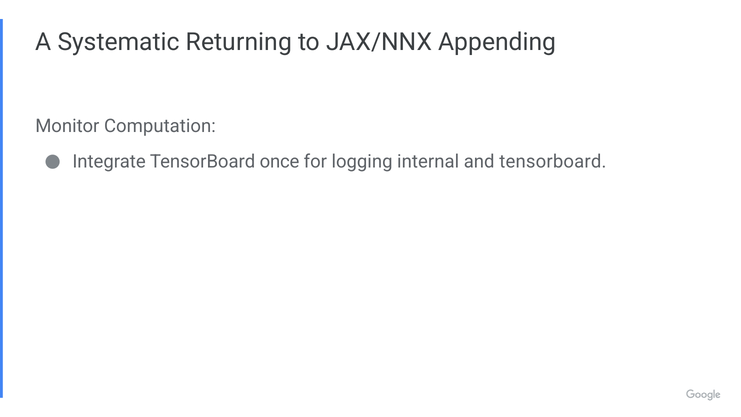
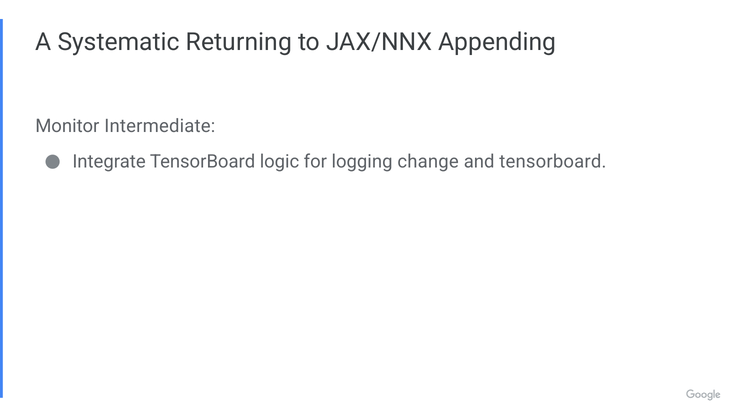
Computation: Computation -> Intermediate
once: once -> logic
internal: internal -> change
